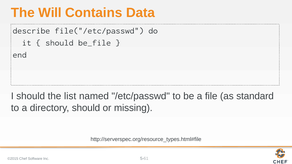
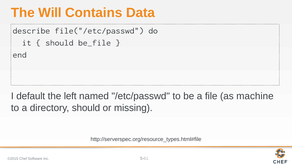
I should: should -> default
list: list -> left
standard: standard -> machine
